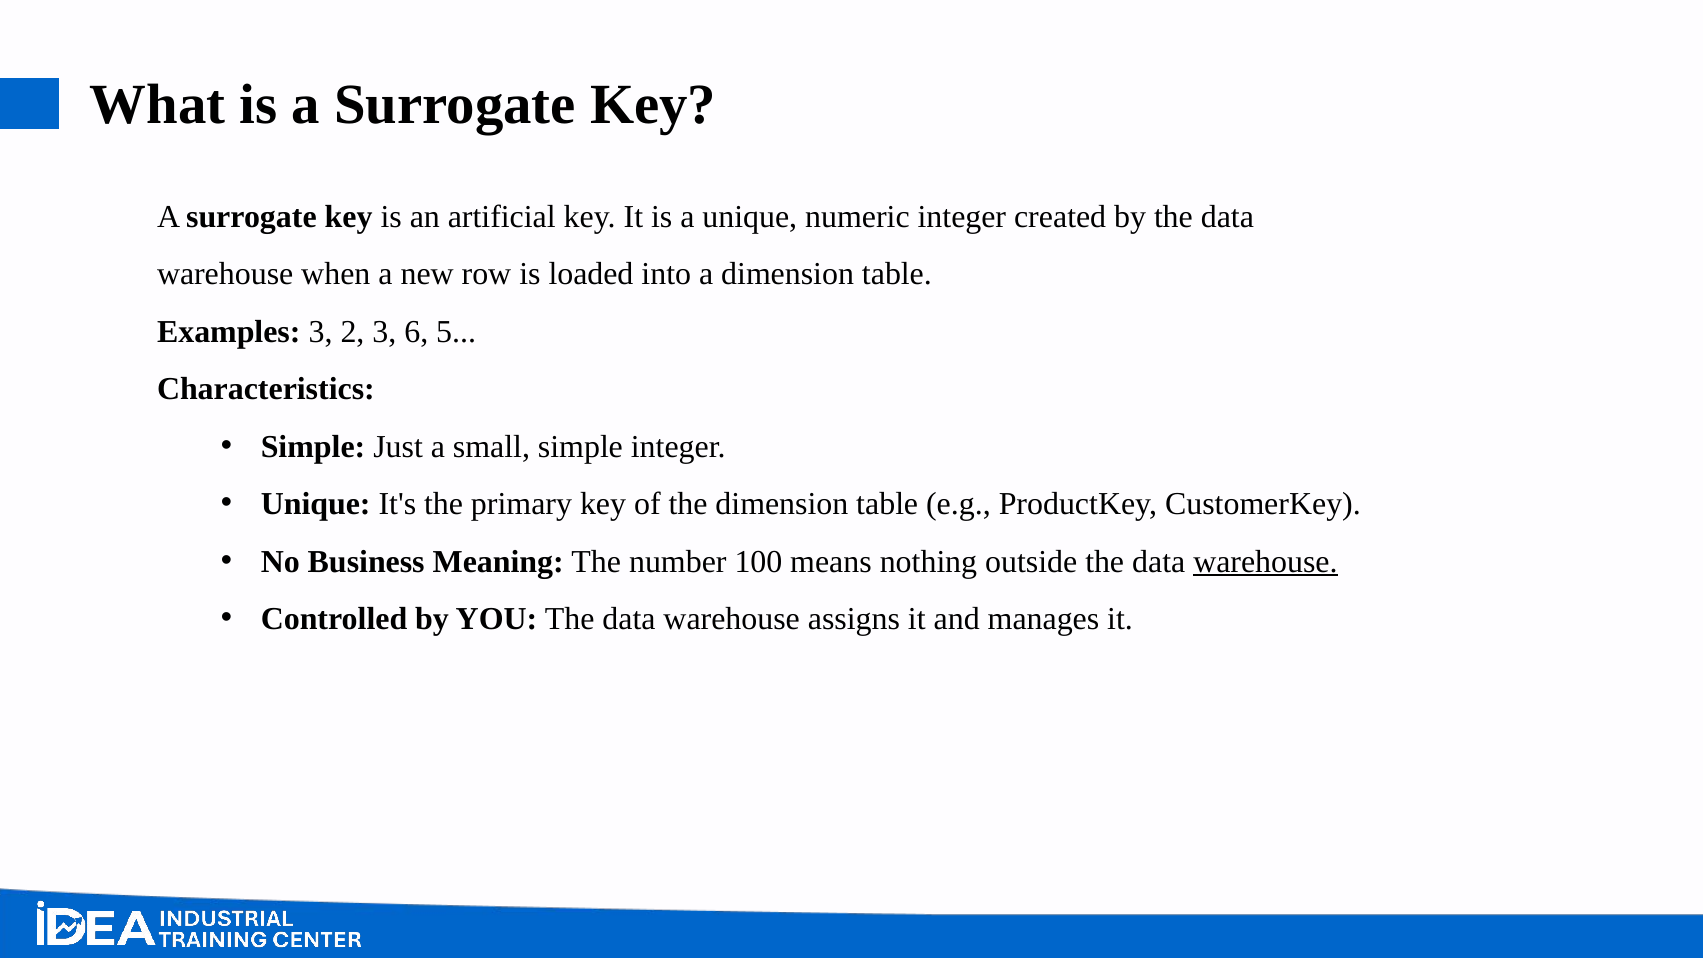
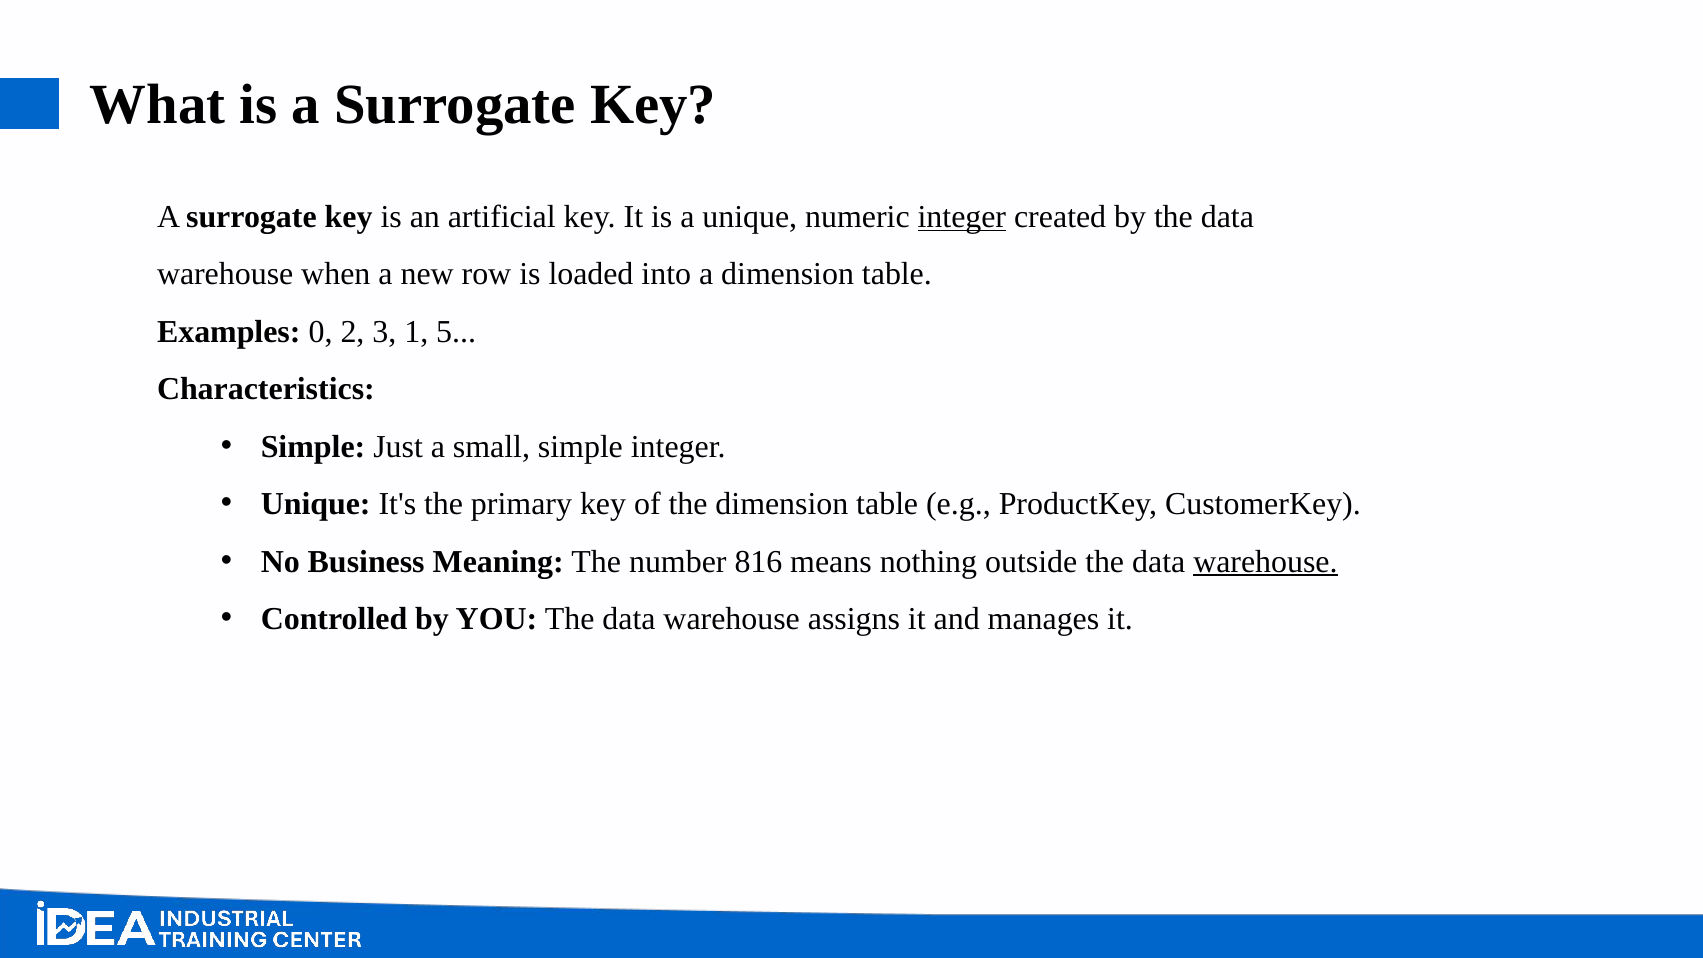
integer at (962, 217) underline: none -> present
Examples 3: 3 -> 0
6: 6 -> 1
100: 100 -> 816
